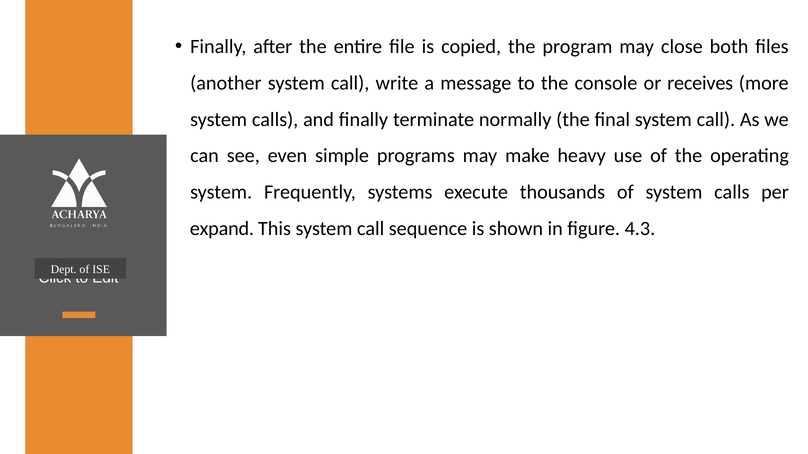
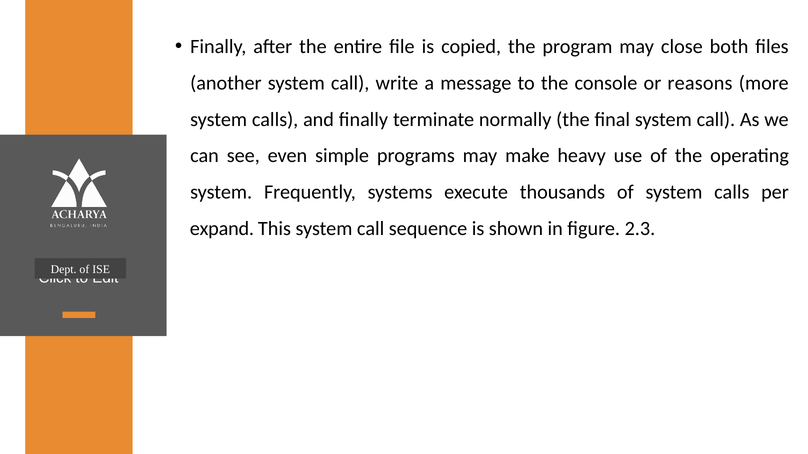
receives: receives -> reasons
4.3: 4.3 -> 2.3
